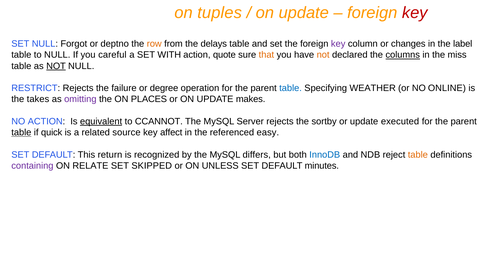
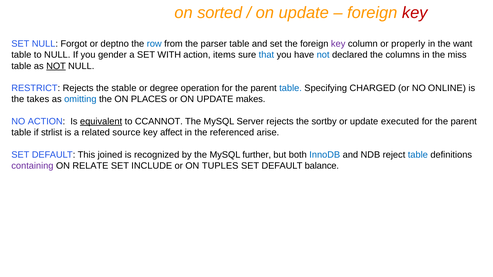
tuples: tuples -> sorted
row colour: orange -> blue
delays: delays -> parser
changes: changes -> properly
label: label -> want
careful: careful -> gender
quote: quote -> items
that colour: orange -> blue
not at (323, 55) colour: orange -> blue
columns underline: present -> none
failure: failure -> stable
WEATHER: WEATHER -> CHARGED
omitting colour: purple -> blue
table at (21, 133) underline: present -> none
quick: quick -> strlist
easy: easy -> arise
return: return -> joined
differs: differs -> further
table at (418, 155) colour: orange -> blue
SKIPPED: SKIPPED -> INCLUDE
UNLESS: UNLESS -> TUPLES
minutes: minutes -> balance
